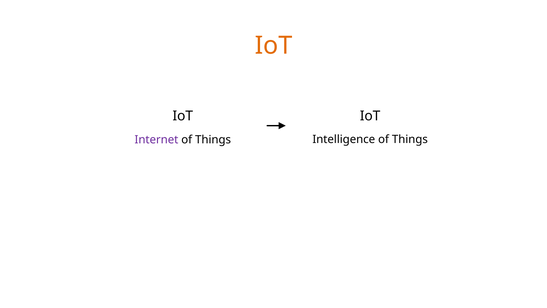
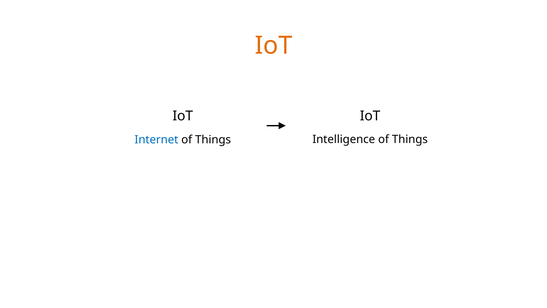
Internet colour: purple -> blue
